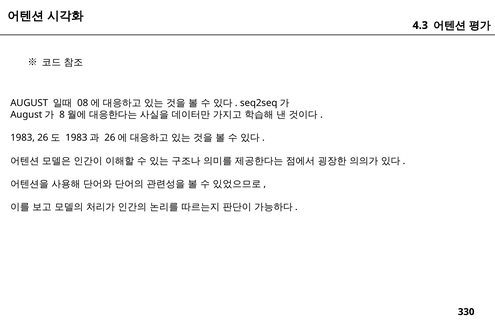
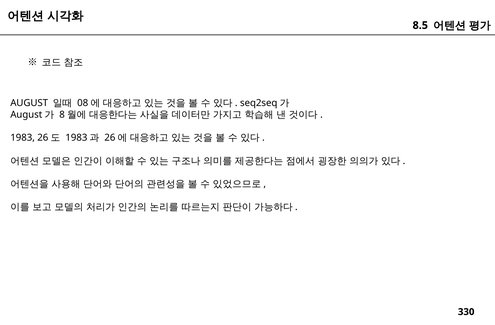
4.3: 4.3 -> 8.5
